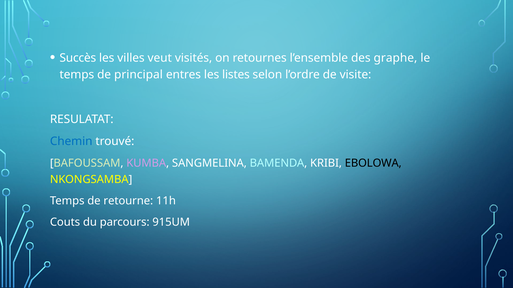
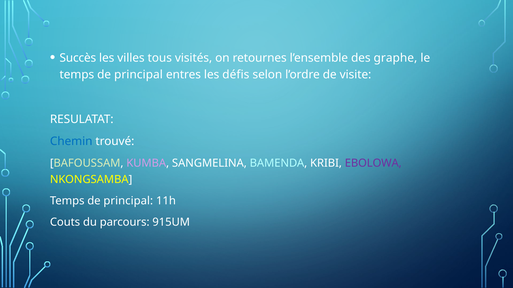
veut: veut -> tous
listes: listes -> défis
EBOLOWA colour: black -> purple
retourne at (128, 201): retourne -> principal
